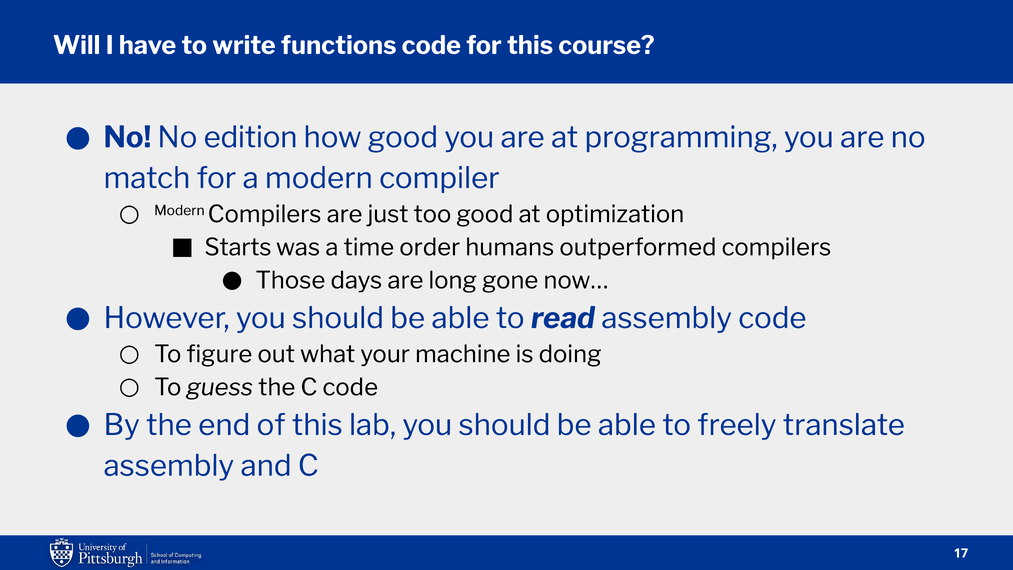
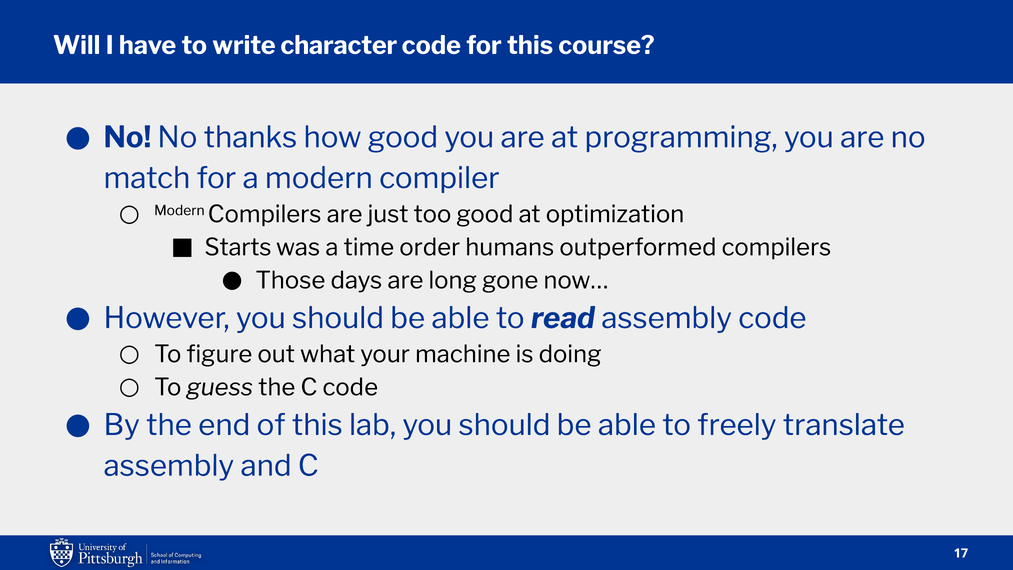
functions: functions -> character
edition: edition -> thanks
